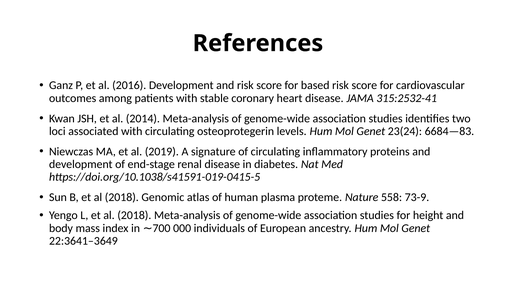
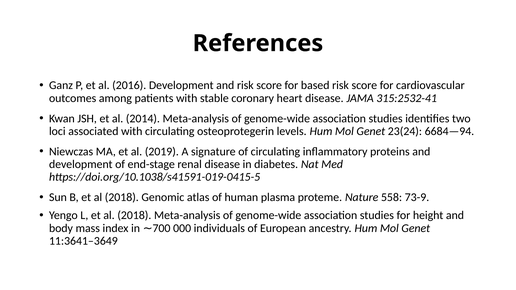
6684—83: 6684—83 -> 6684—94
22:3641–3649: 22:3641–3649 -> 11:3641–3649
